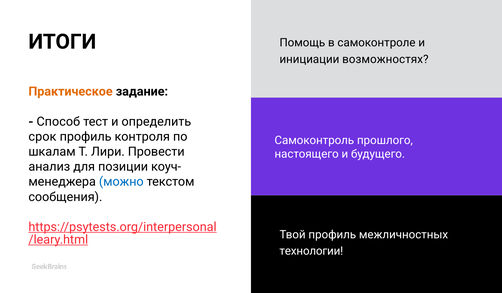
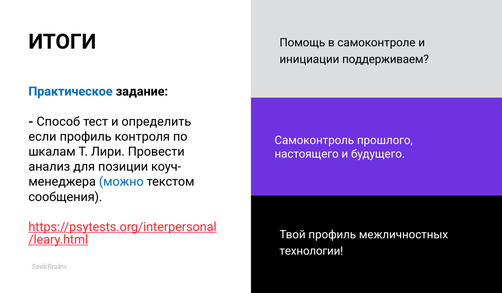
возможностях: возможностях -> поддерживаем
Практическое colour: orange -> blue
срок: срок -> если
